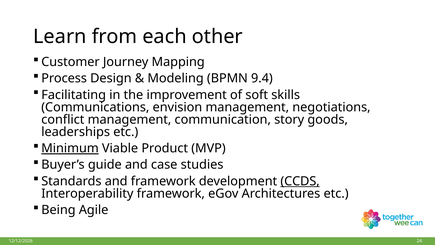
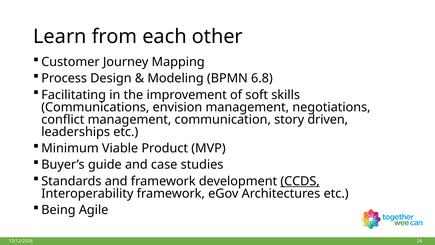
9.4: 9.4 -> 6.8
goods: goods -> driven
Minimum underline: present -> none
